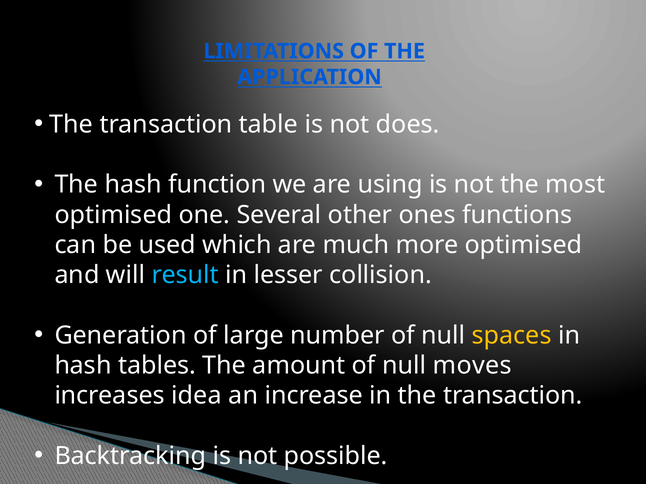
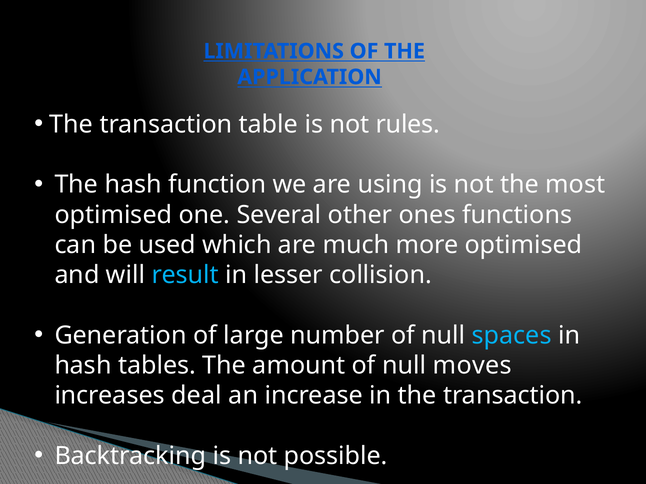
does: does -> rules
spaces colour: yellow -> light blue
idea: idea -> deal
